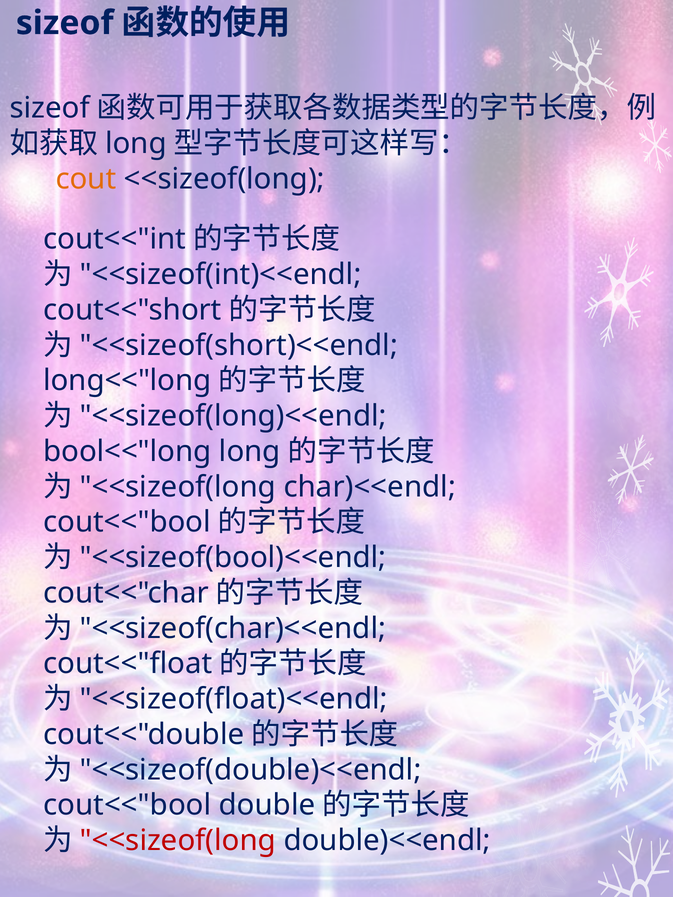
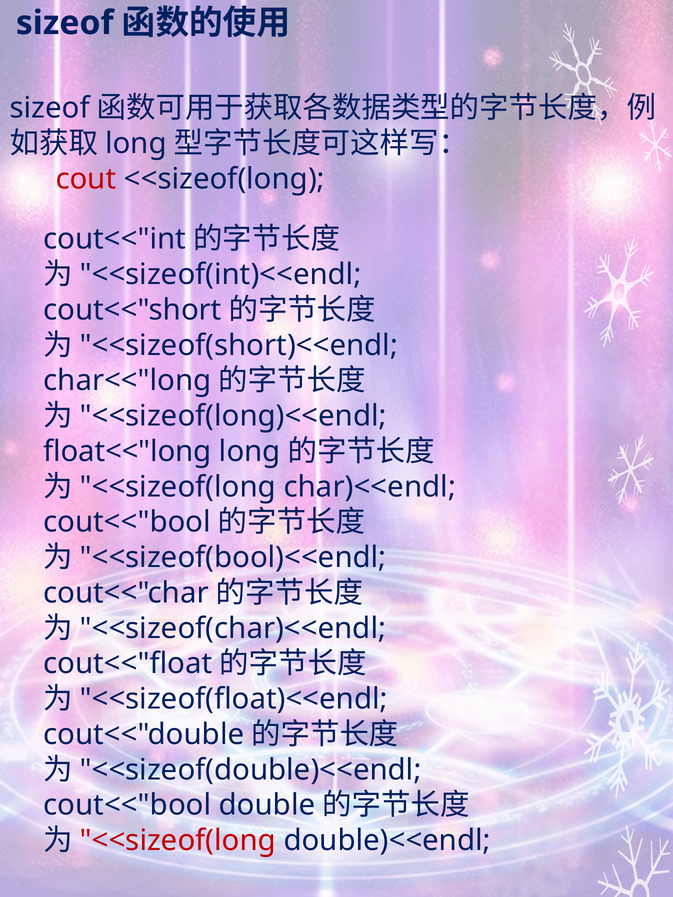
cout colour: orange -> red
long<<"long: long<<"long -> char<<"long
bool<<"long: bool<<"long -> float<<"long
